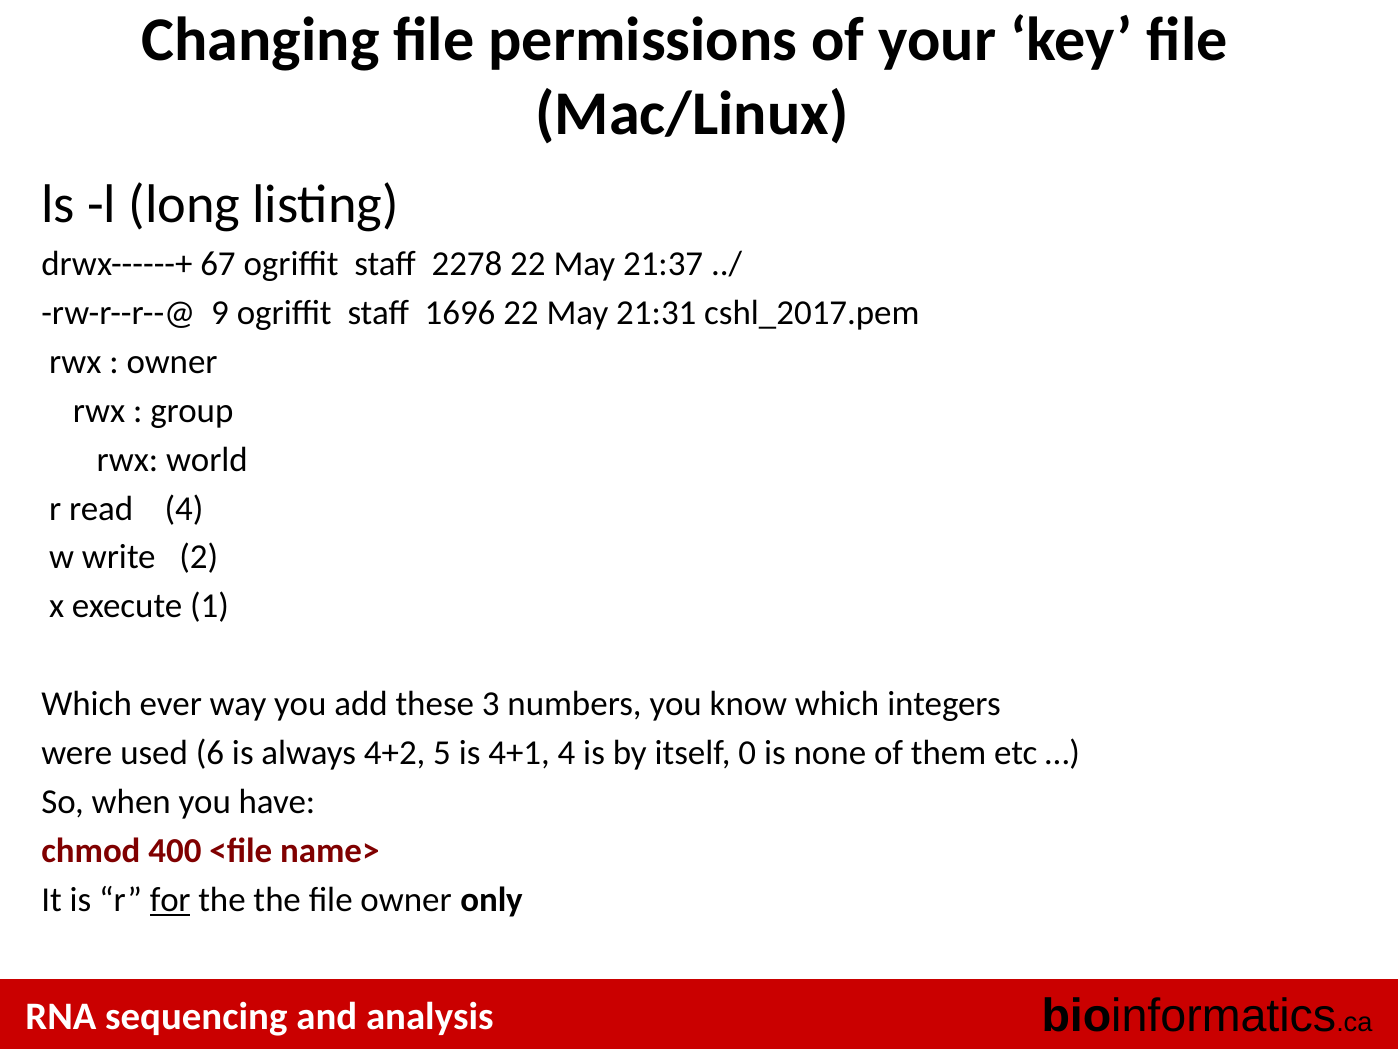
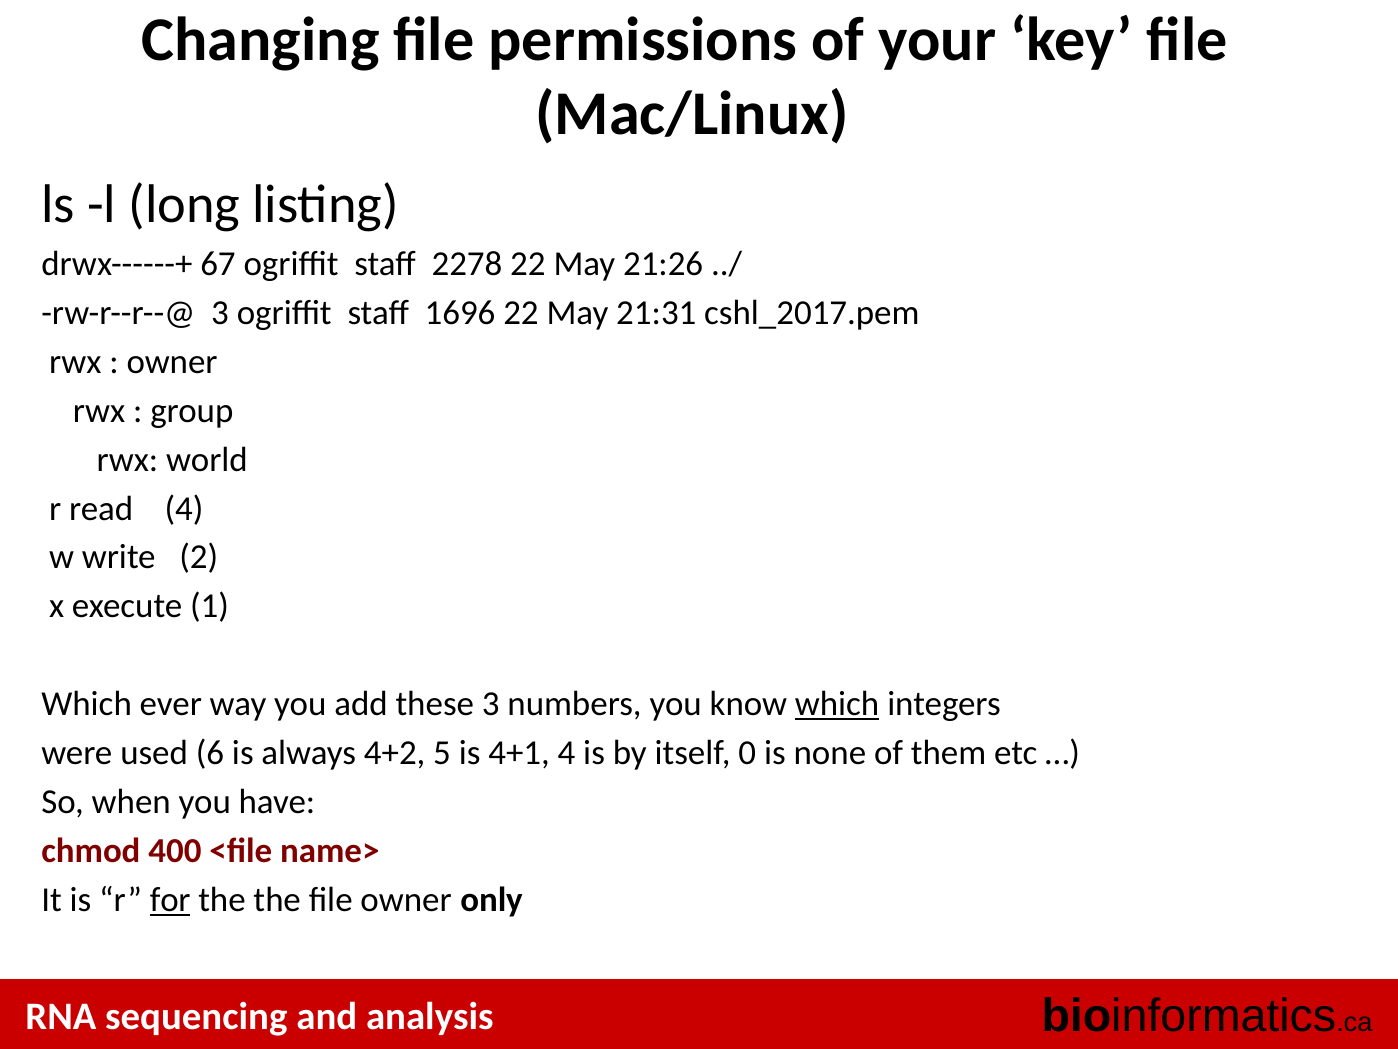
21:37: 21:37 -> 21:26
rw-r--r--@ 9: 9 -> 3
which at (837, 704) underline: none -> present
